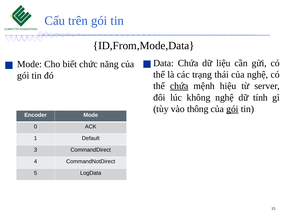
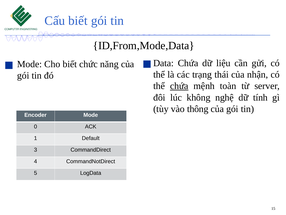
Cấu trên: trên -> biết
nghệ at (258, 74): nghệ -> nhận
hiệu: hiệu -> toàn
gói at (232, 109) underline: present -> none
